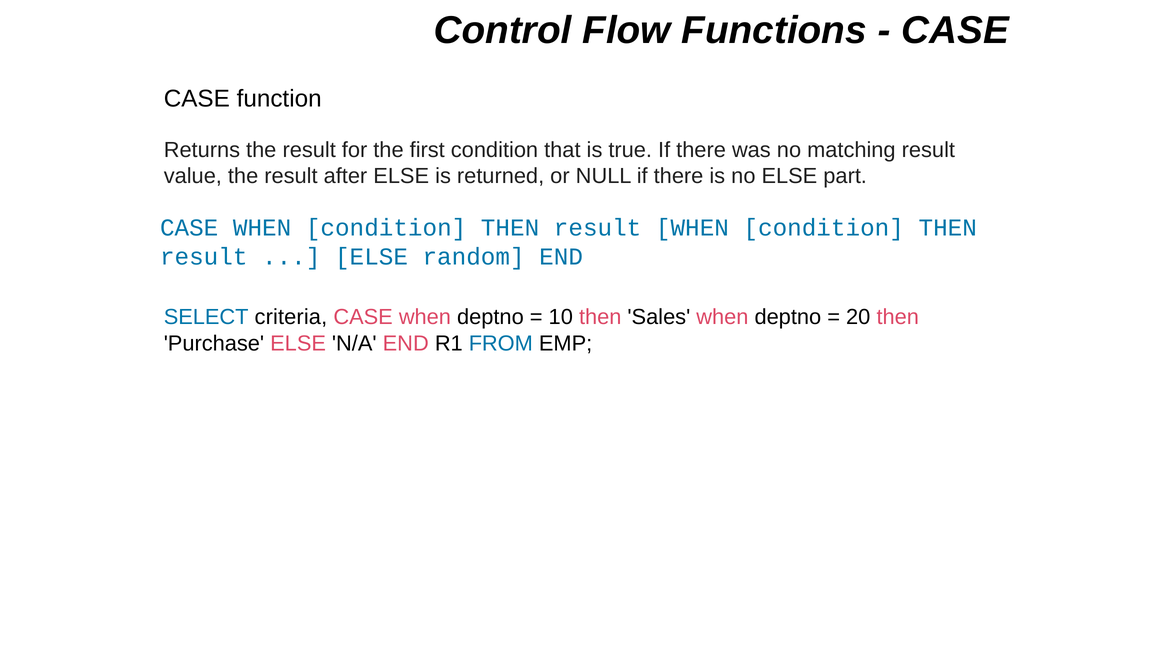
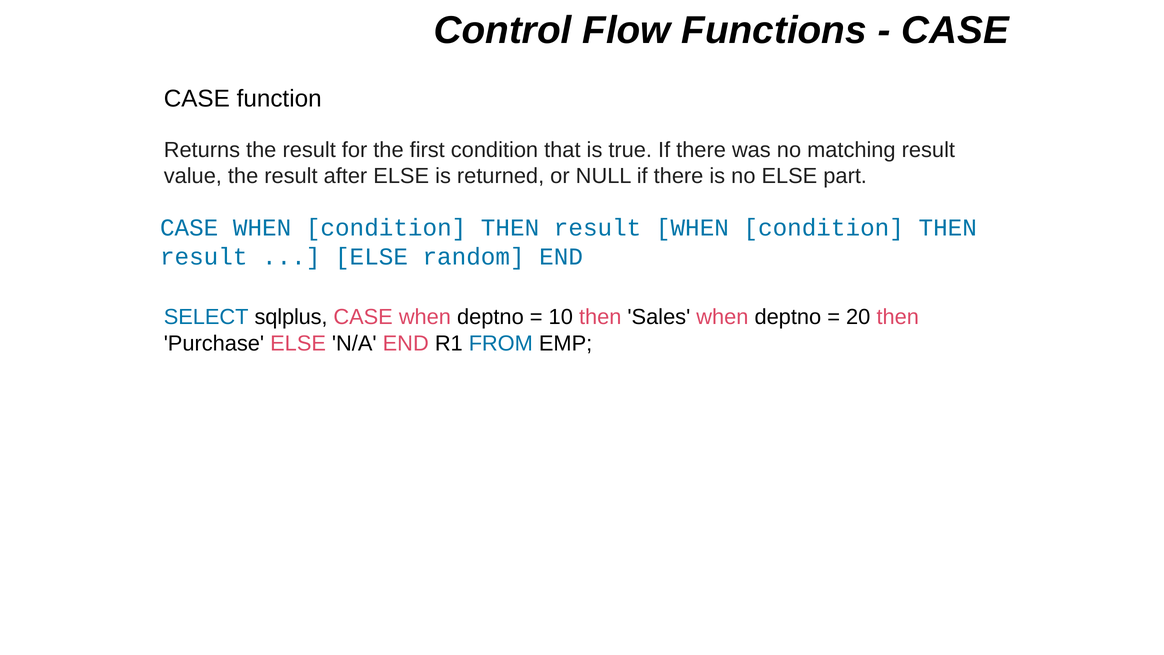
criteria: criteria -> sqlplus
